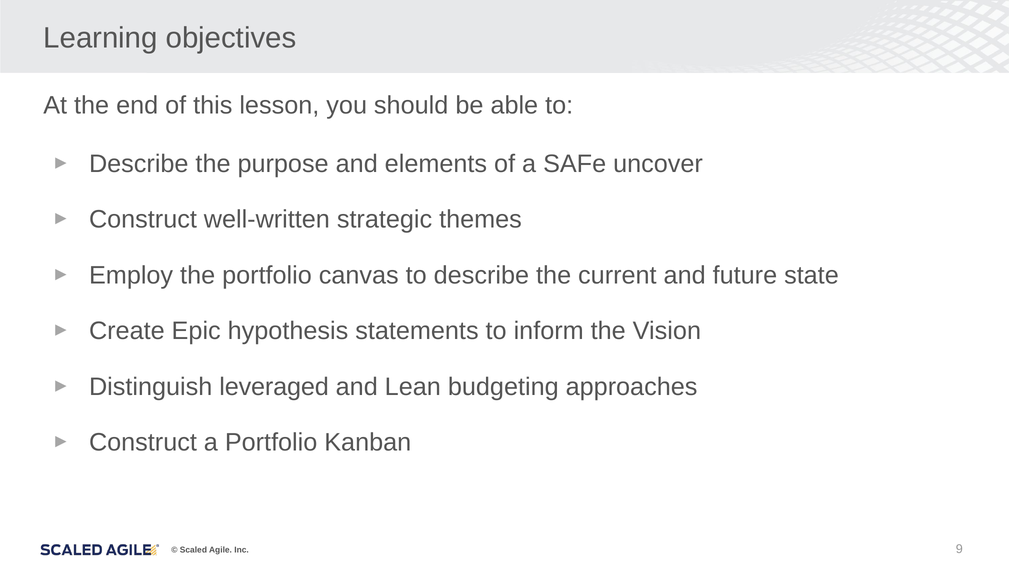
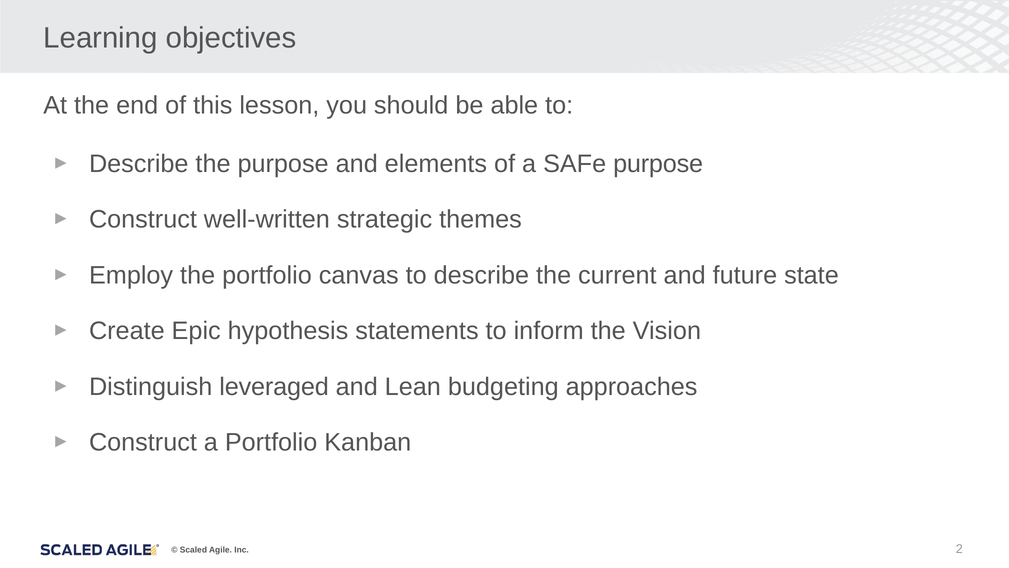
SAFe uncover: uncover -> purpose
9: 9 -> 2
